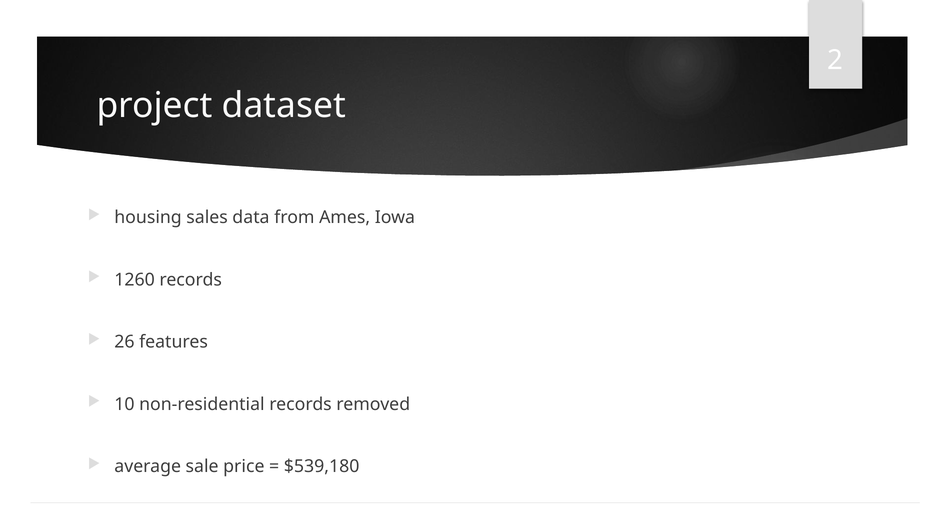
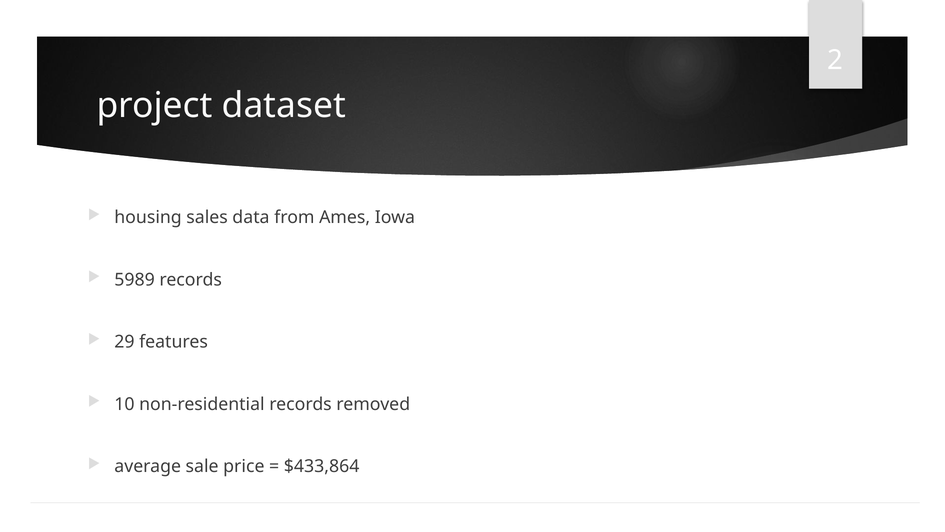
1260: 1260 -> 5989
26: 26 -> 29
$539,180: $539,180 -> $433,864
